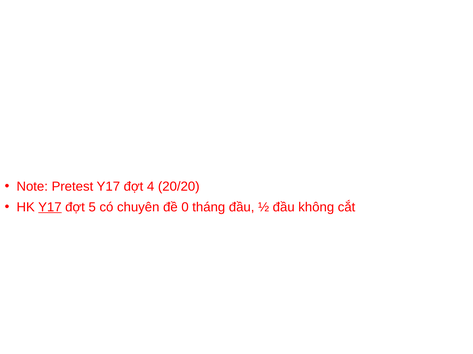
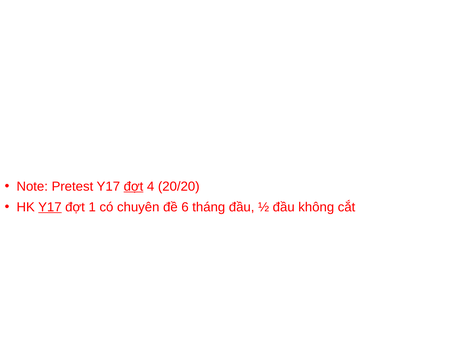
đợt at (134, 187) underline: none -> present
5: 5 -> 1
0: 0 -> 6
